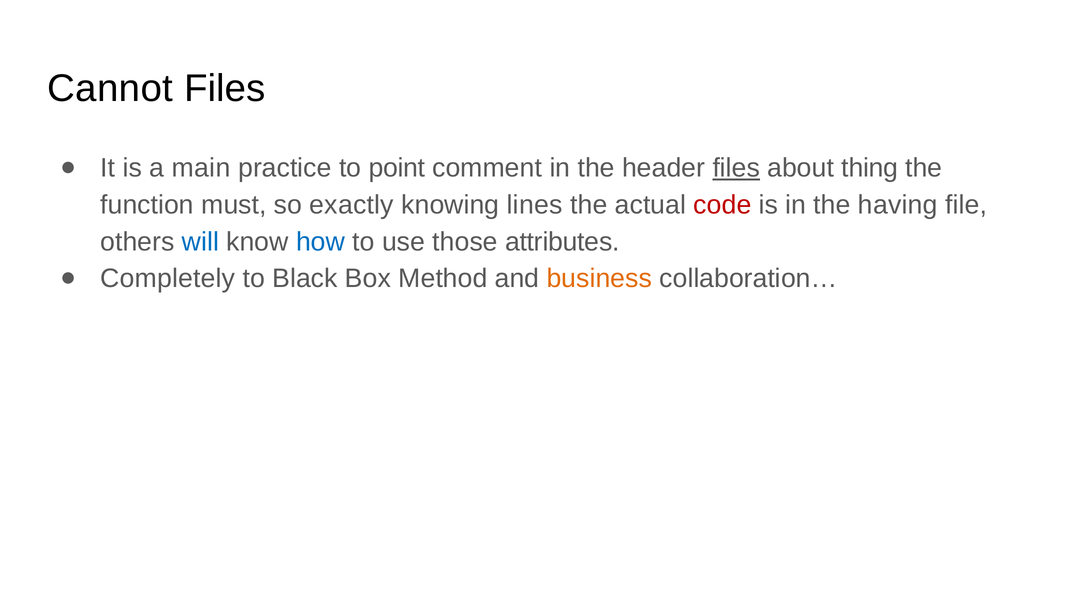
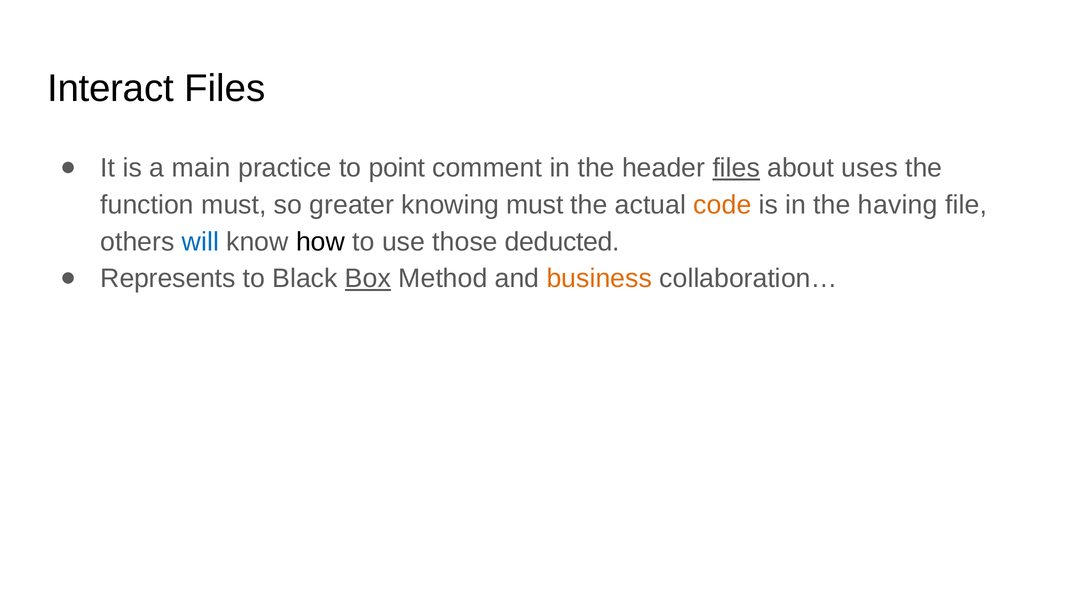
Cannot: Cannot -> Interact
thing: thing -> uses
exactly: exactly -> greater
knowing lines: lines -> must
code colour: red -> orange
how colour: blue -> black
attributes: attributes -> deducted
Completely: Completely -> Represents
Box underline: none -> present
